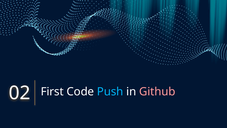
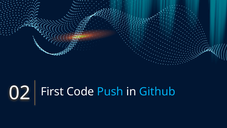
Github colour: pink -> light blue
